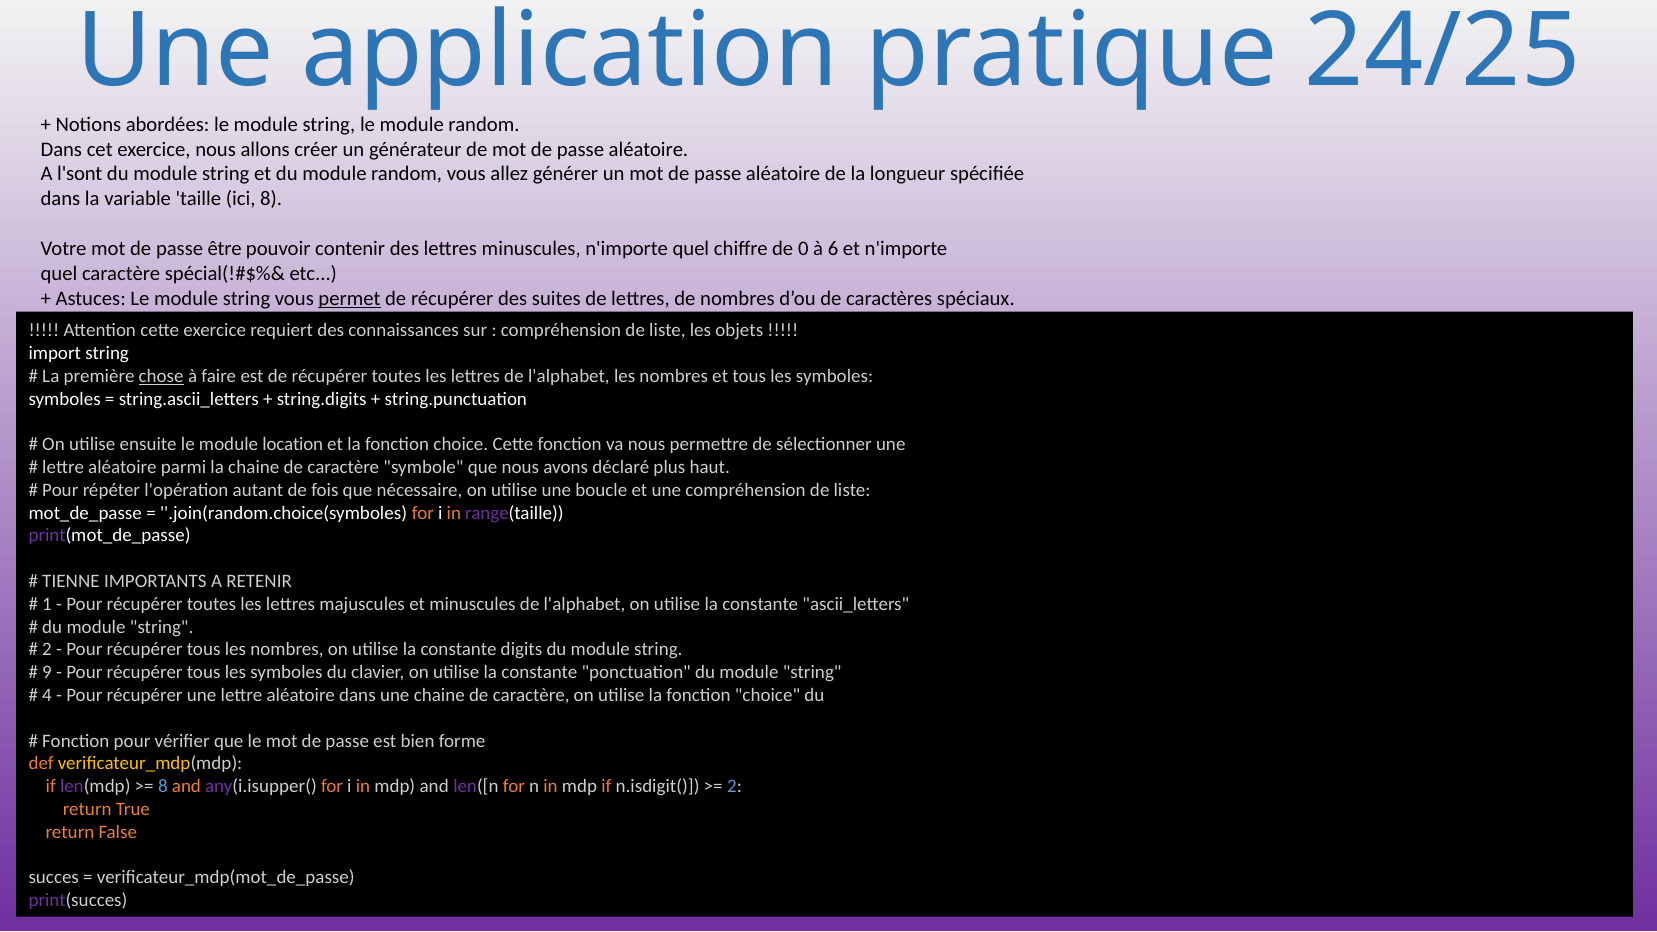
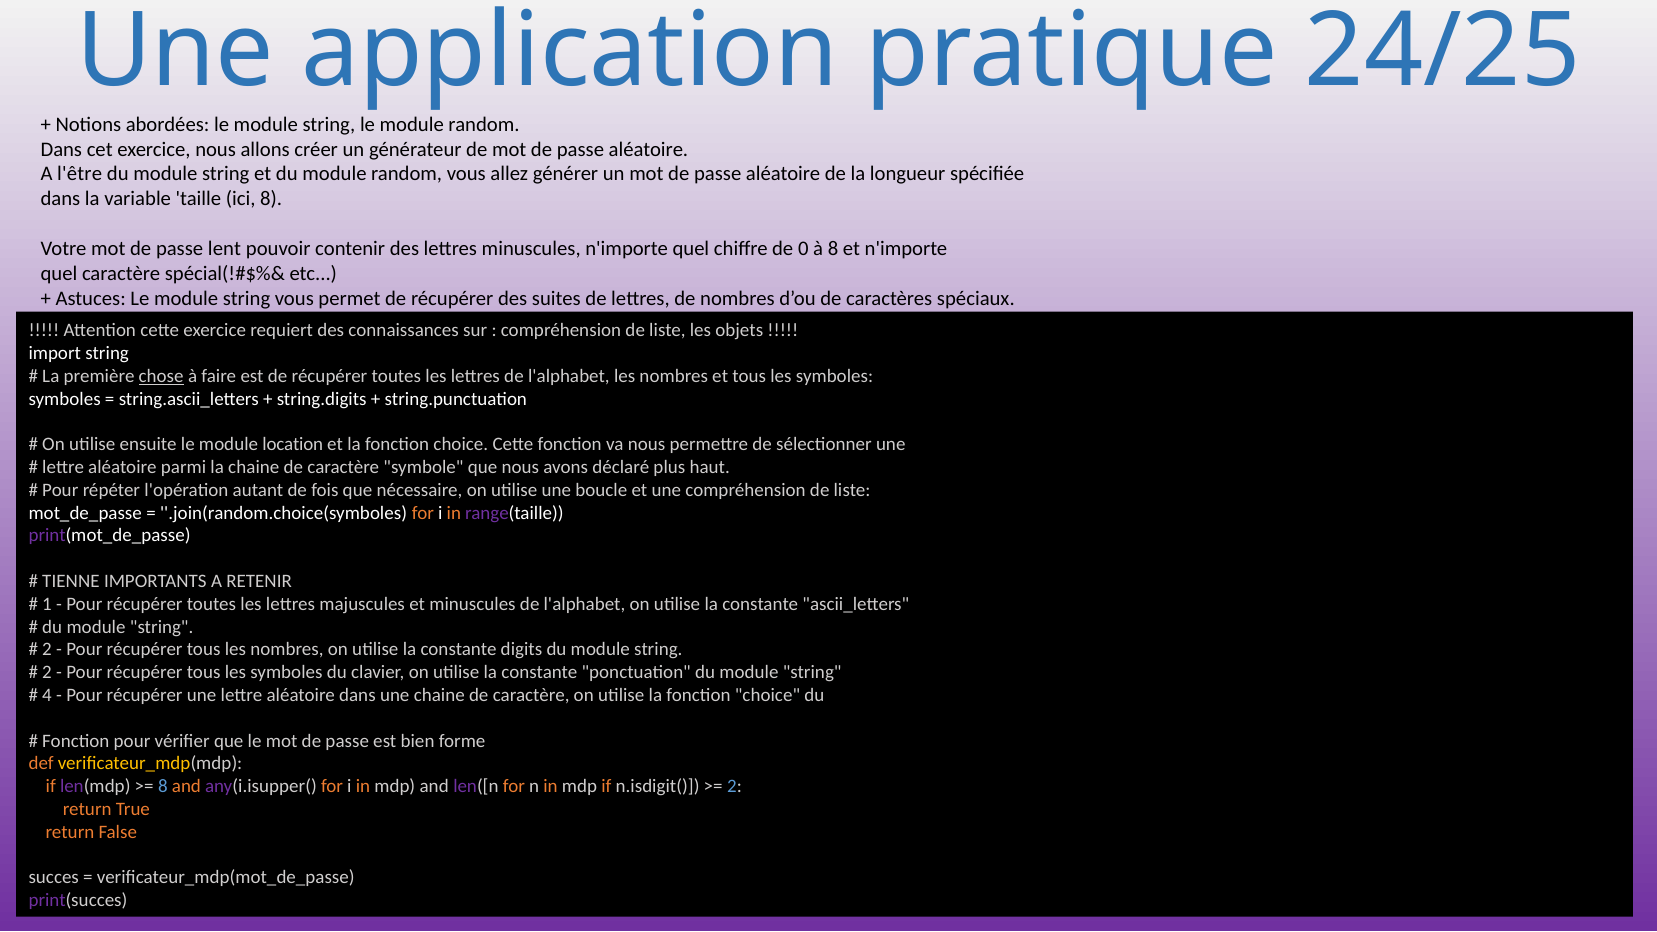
l'sont: l'sont -> l'être
être: être -> lent
à 6: 6 -> 8
permet underline: present -> none
9 at (47, 672): 9 -> 2
